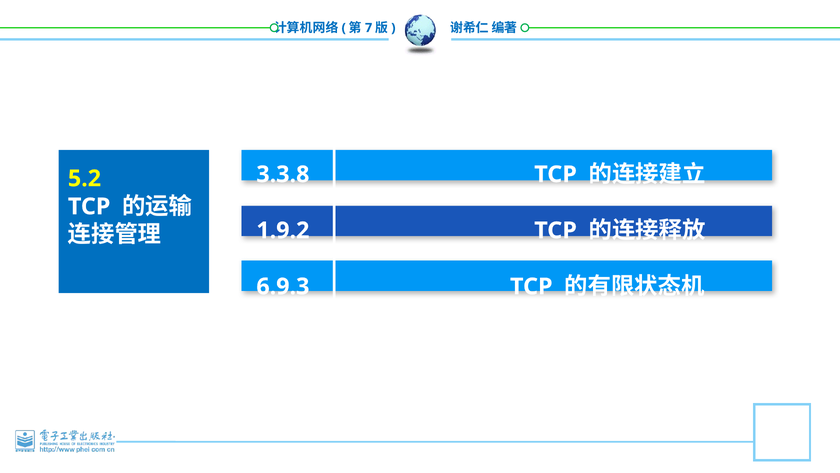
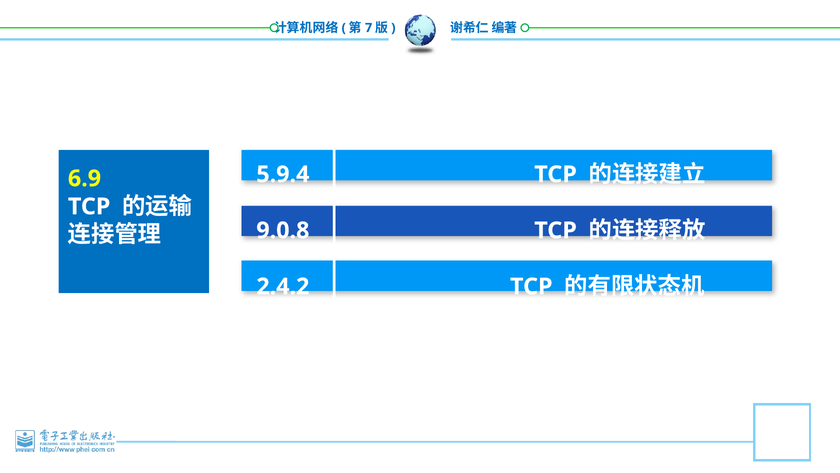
3.3.8: 3.3.8 -> 5.9.4
5.2: 5.2 -> 6.9
1.9.2: 1.9.2 -> 9.0.8
6.9.3: 6.9.3 -> 2.4.2
